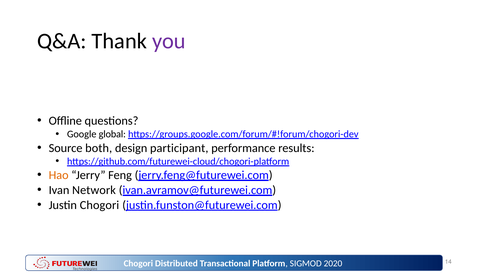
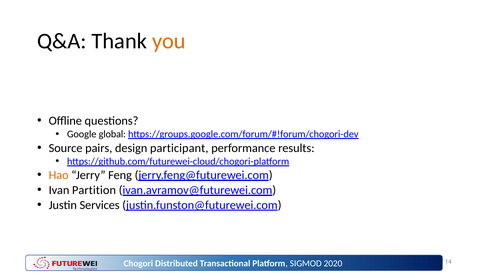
you colour: purple -> orange
both: both -> pairs
Network: Network -> Partition
Justin Chogori: Chogori -> Services
